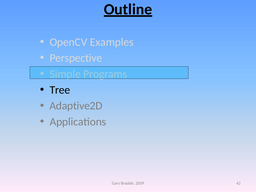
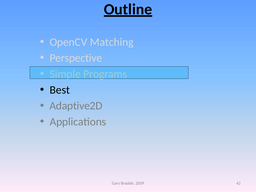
Examples: Examples -> Matching
Tree: Tree -> Best
